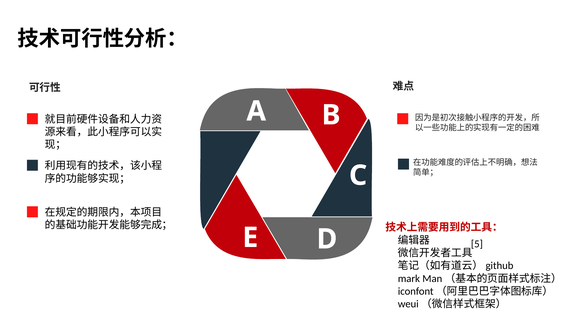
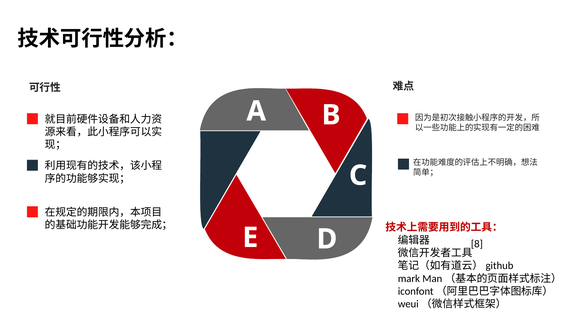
5: 5 -> 8
